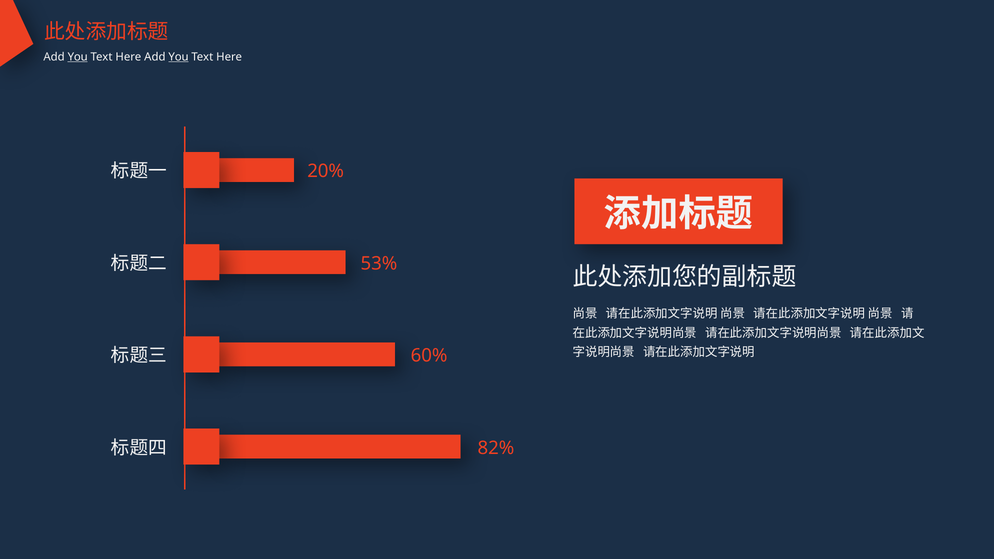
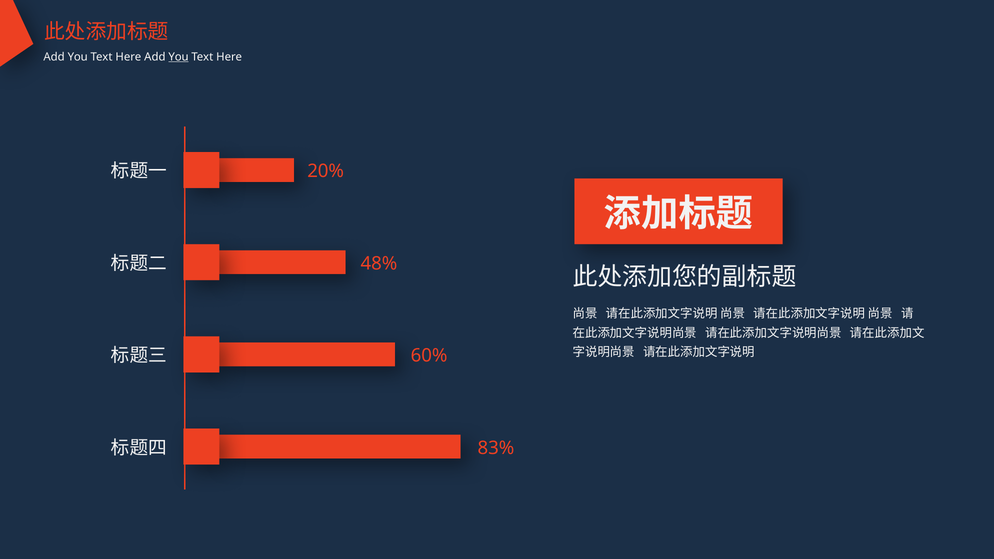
You at (78, 57) underline: present -> none
53%: 53% -> 48%
82%: 82% -> 83%
